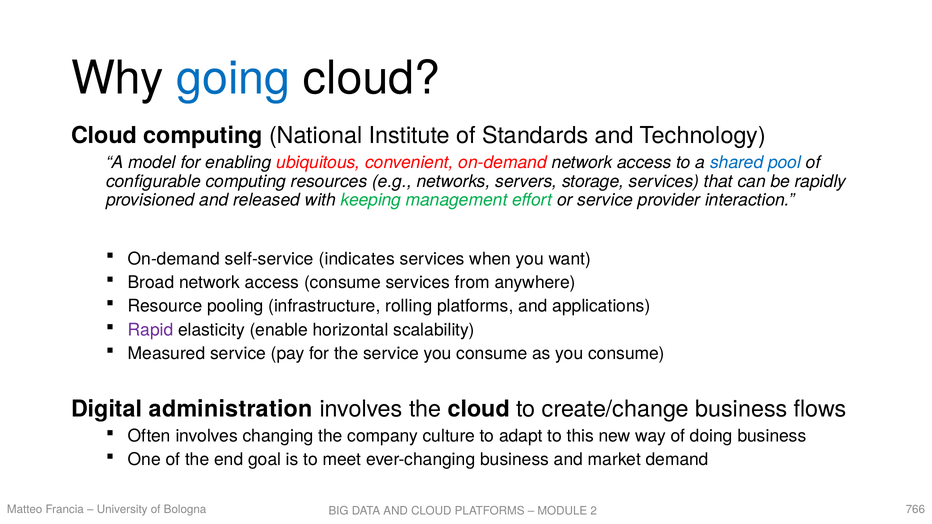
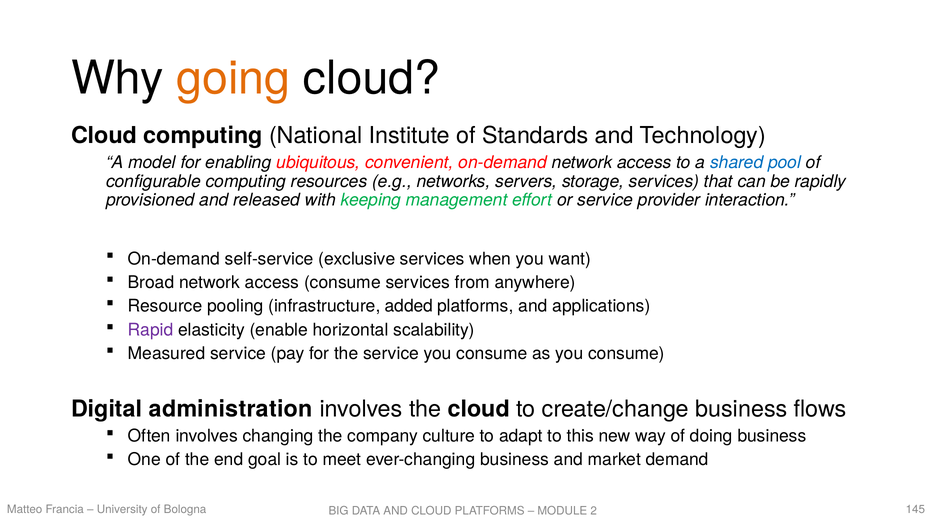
going colour: blue -> orange
indicates: indicates -> exclusive
rolling: rolling -> added
766: 766 -> 145
